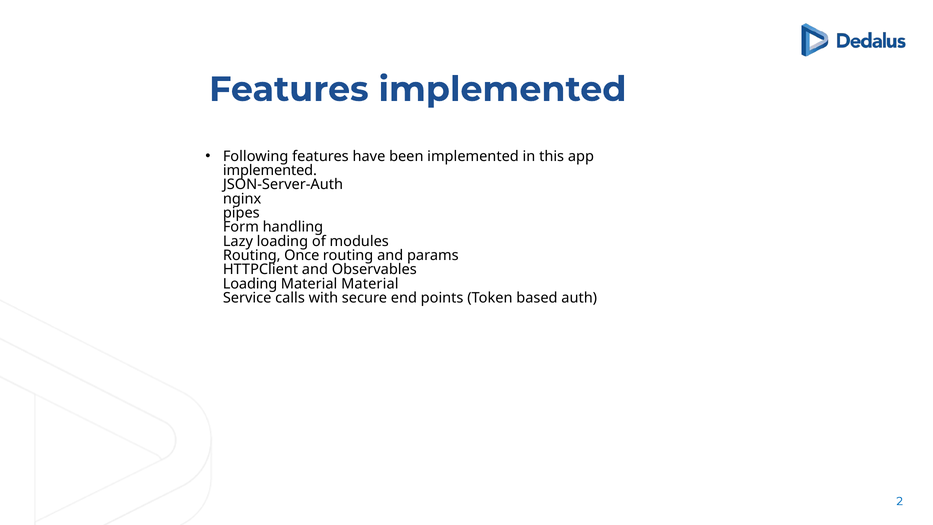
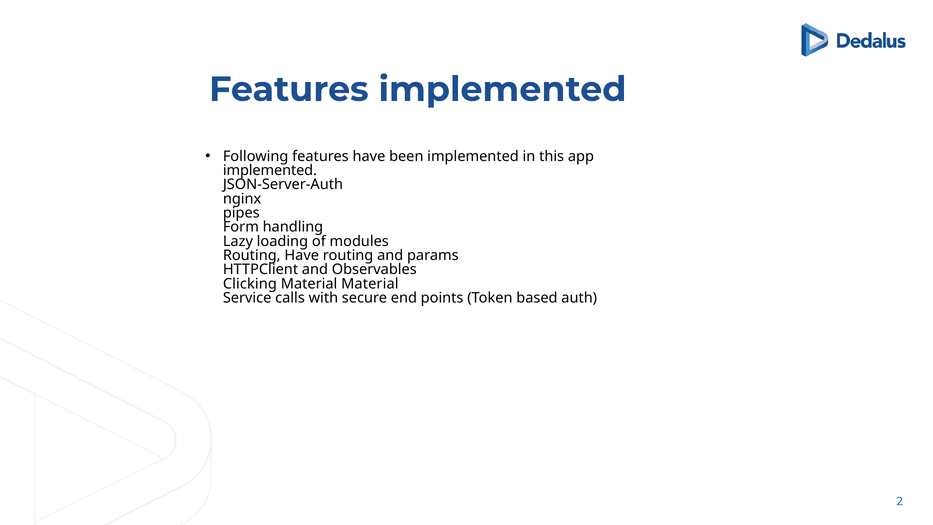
Routing Once: Once -> Have
Loading at (250, 284): Loading -> Clicking
